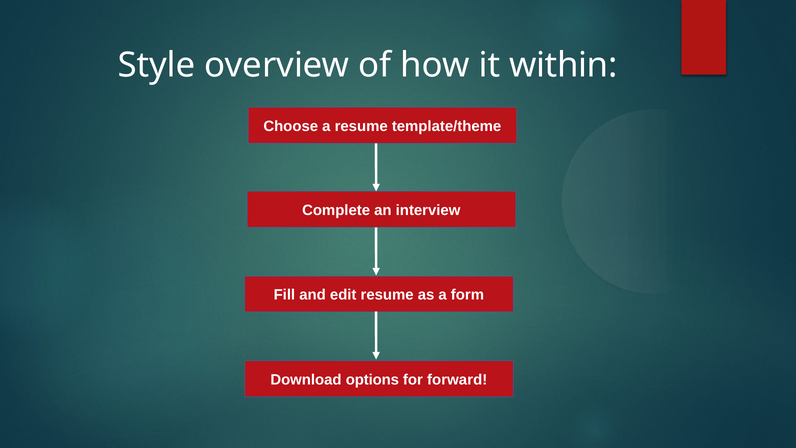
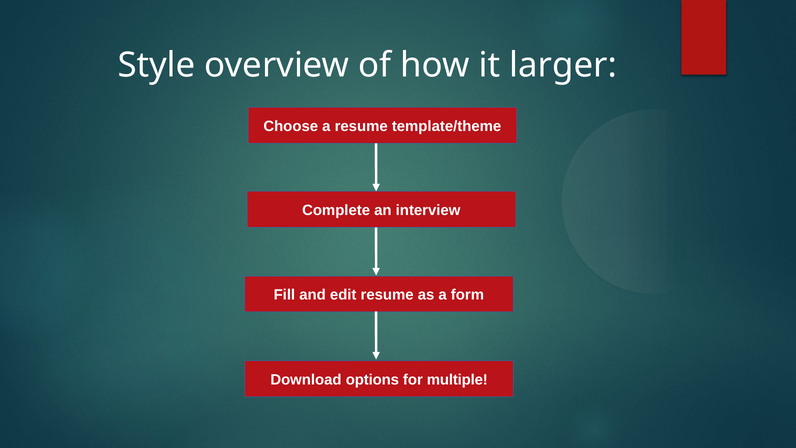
within: within -> larger
forward: forward -> multiple
